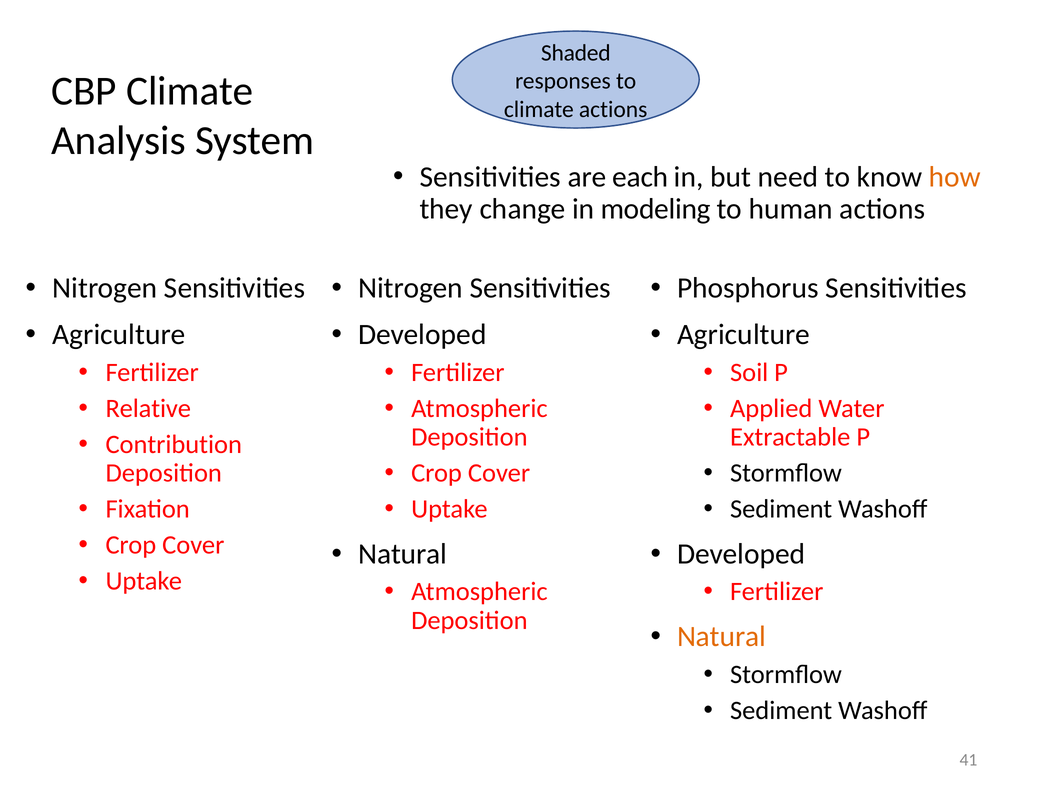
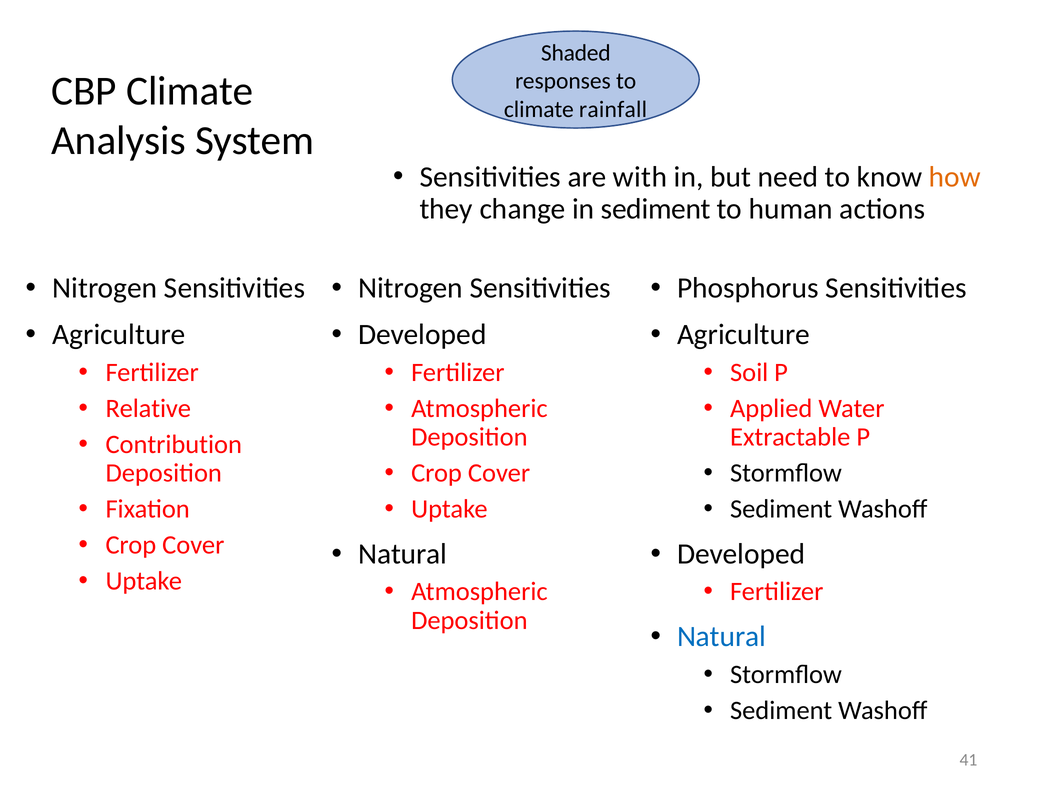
climate actions: actions -> rainfall
each: each -> with
in modeling: modeling -> sediment
Natural at (721, 637) colour: orange -> blue
